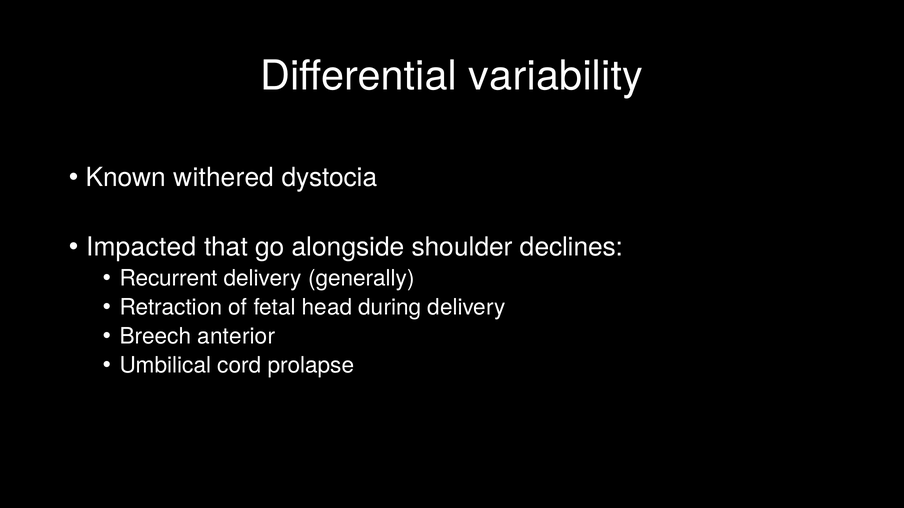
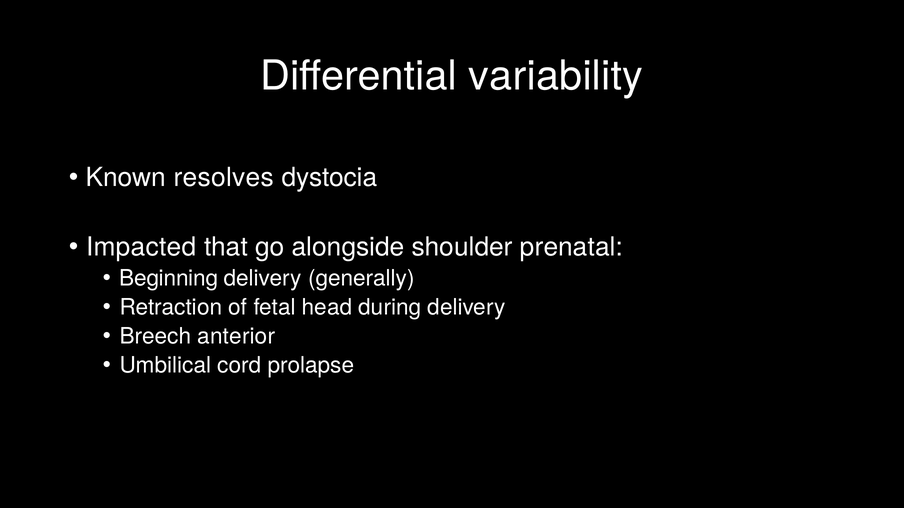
withered: withered -> resolves
declines: declines -> prenatal
Recurrent: Recurrent -> Beginning
